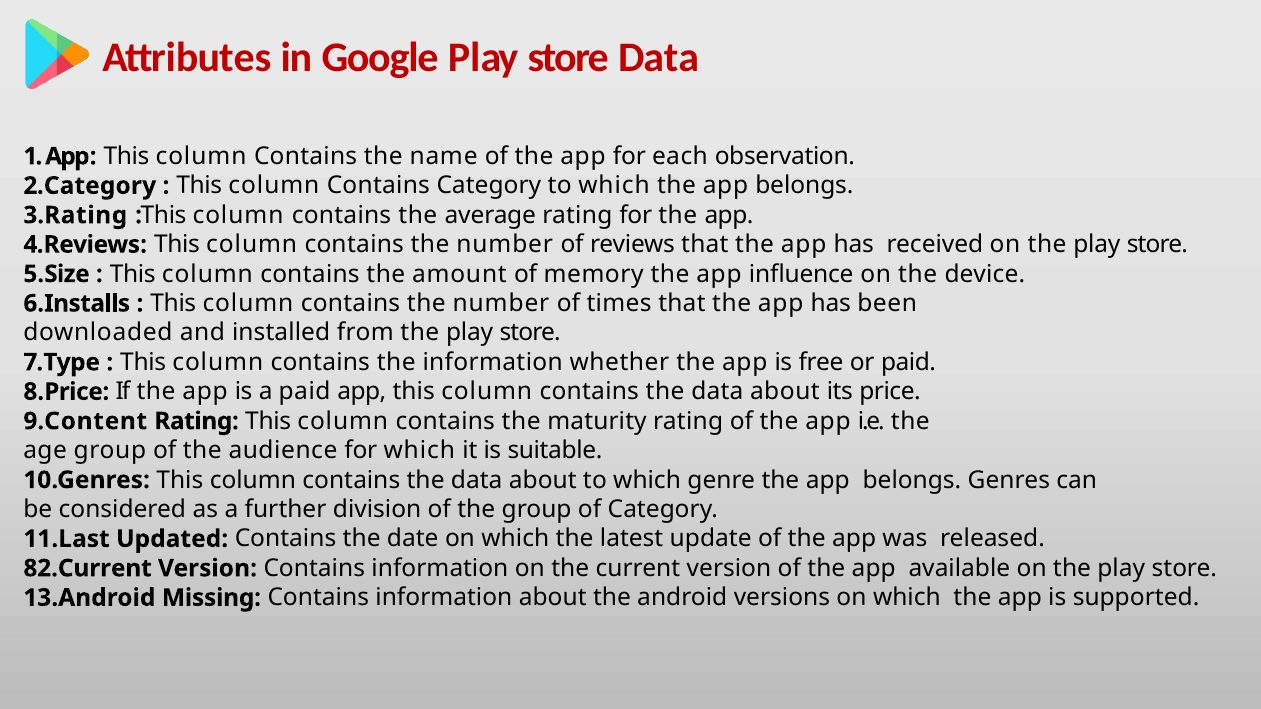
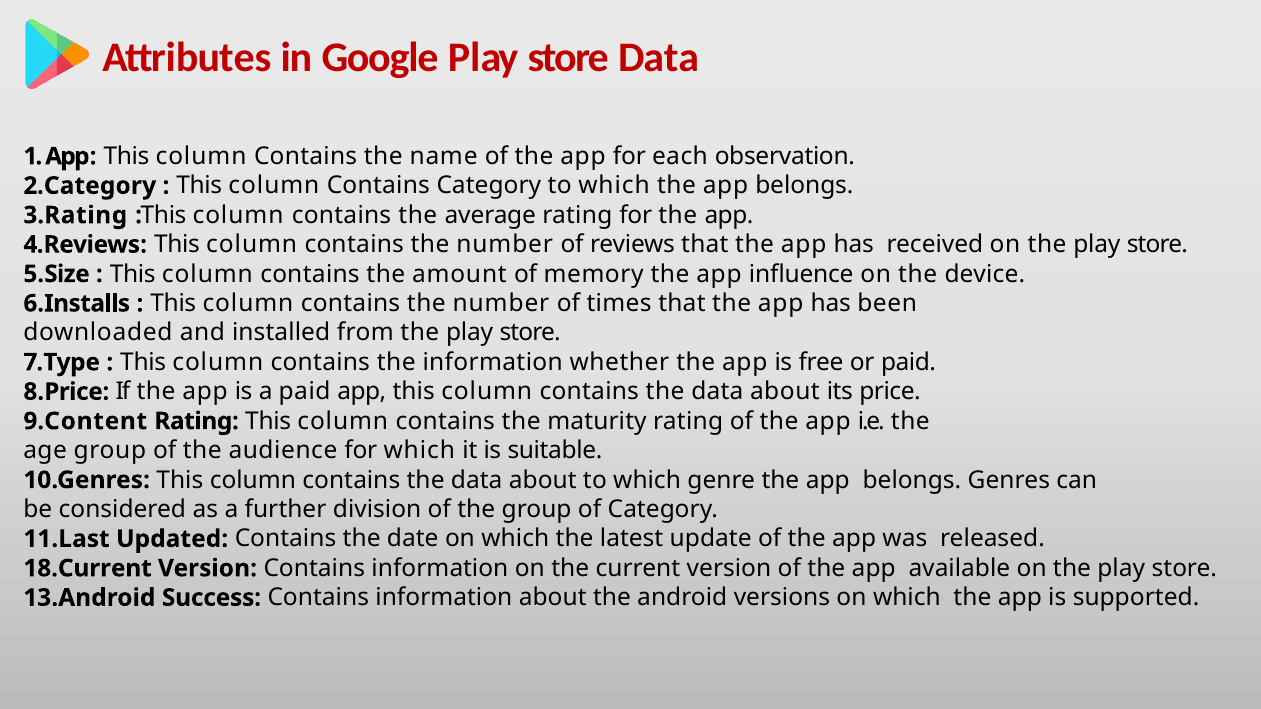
82.Current: 82.Current -> 18.Current
Missing: Missing -> Success
